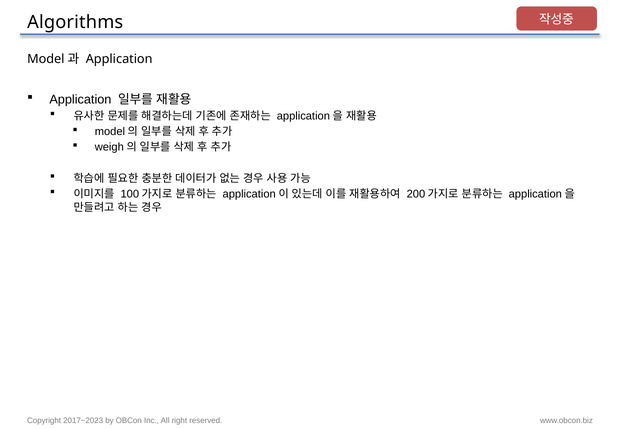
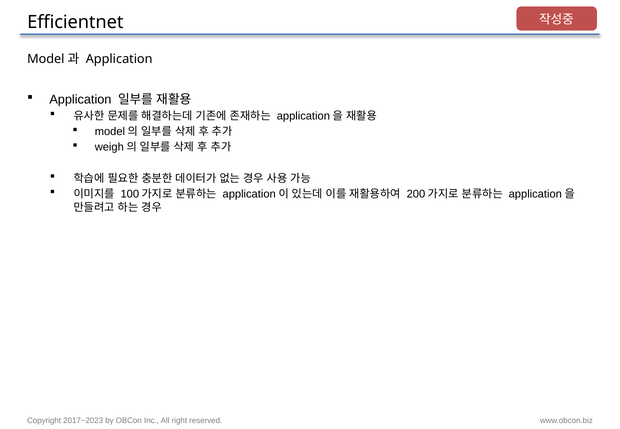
Algorithms: Algorithms -> Efficientnet
